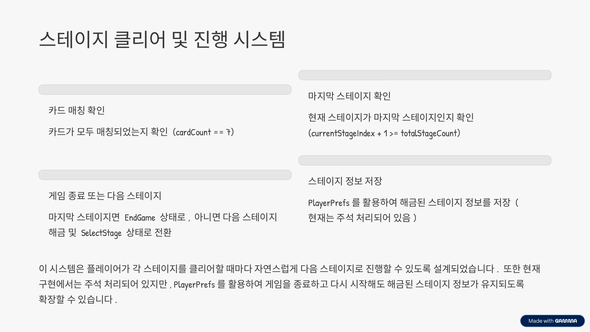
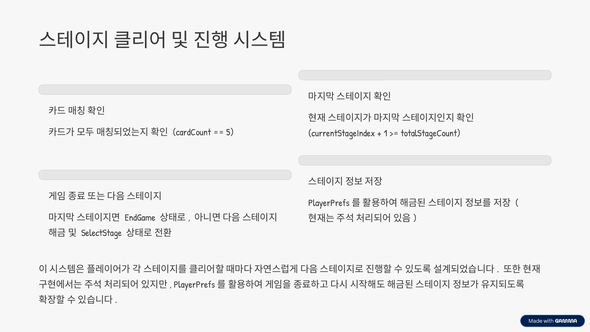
7: 7 -> 5
